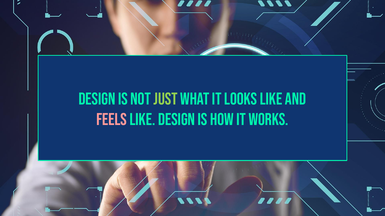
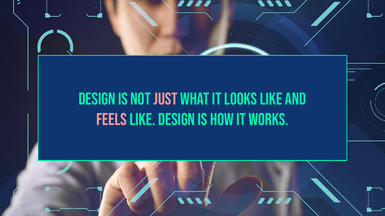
just colour: light green -> pink
